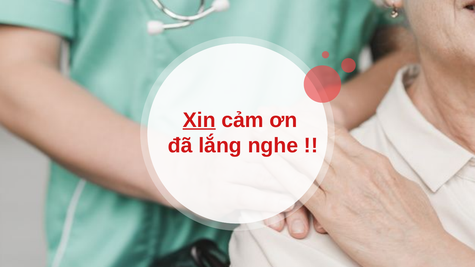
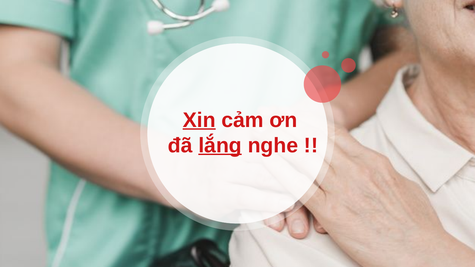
lắng underline: none -> present
